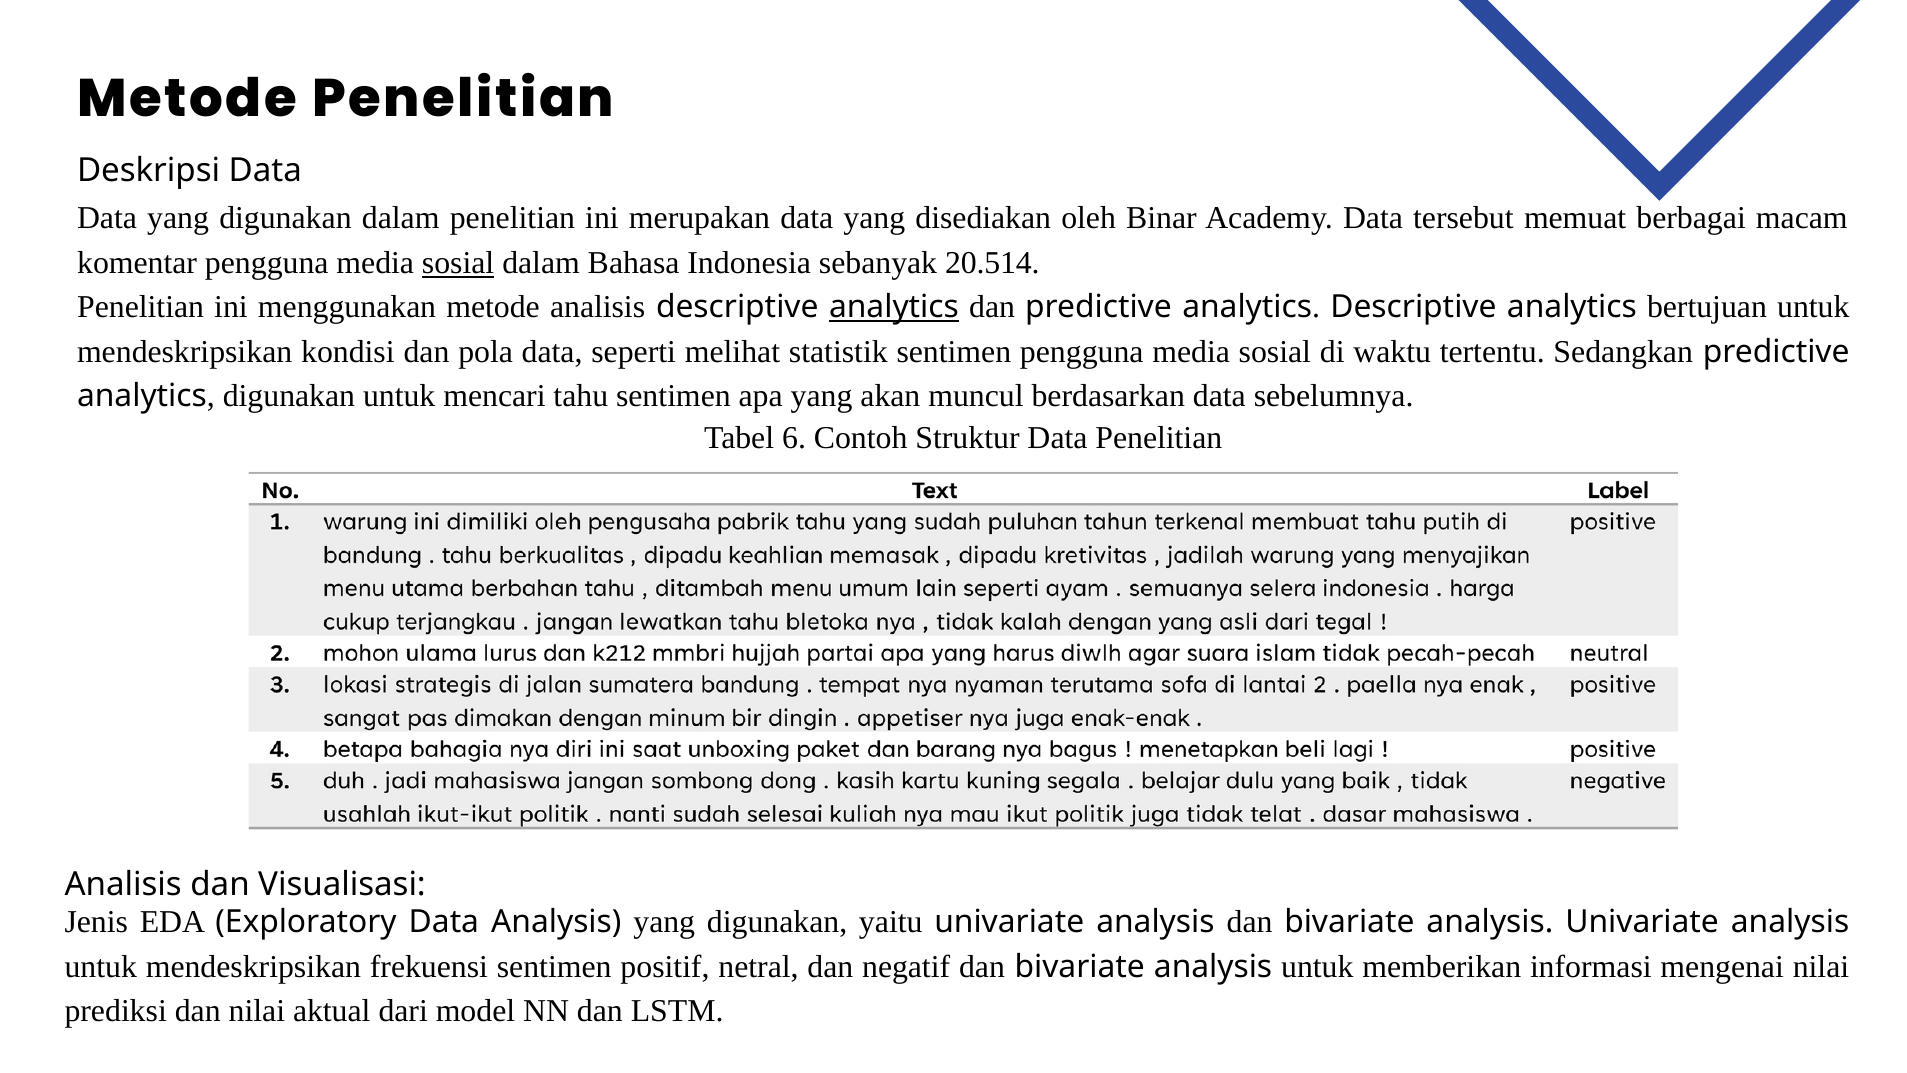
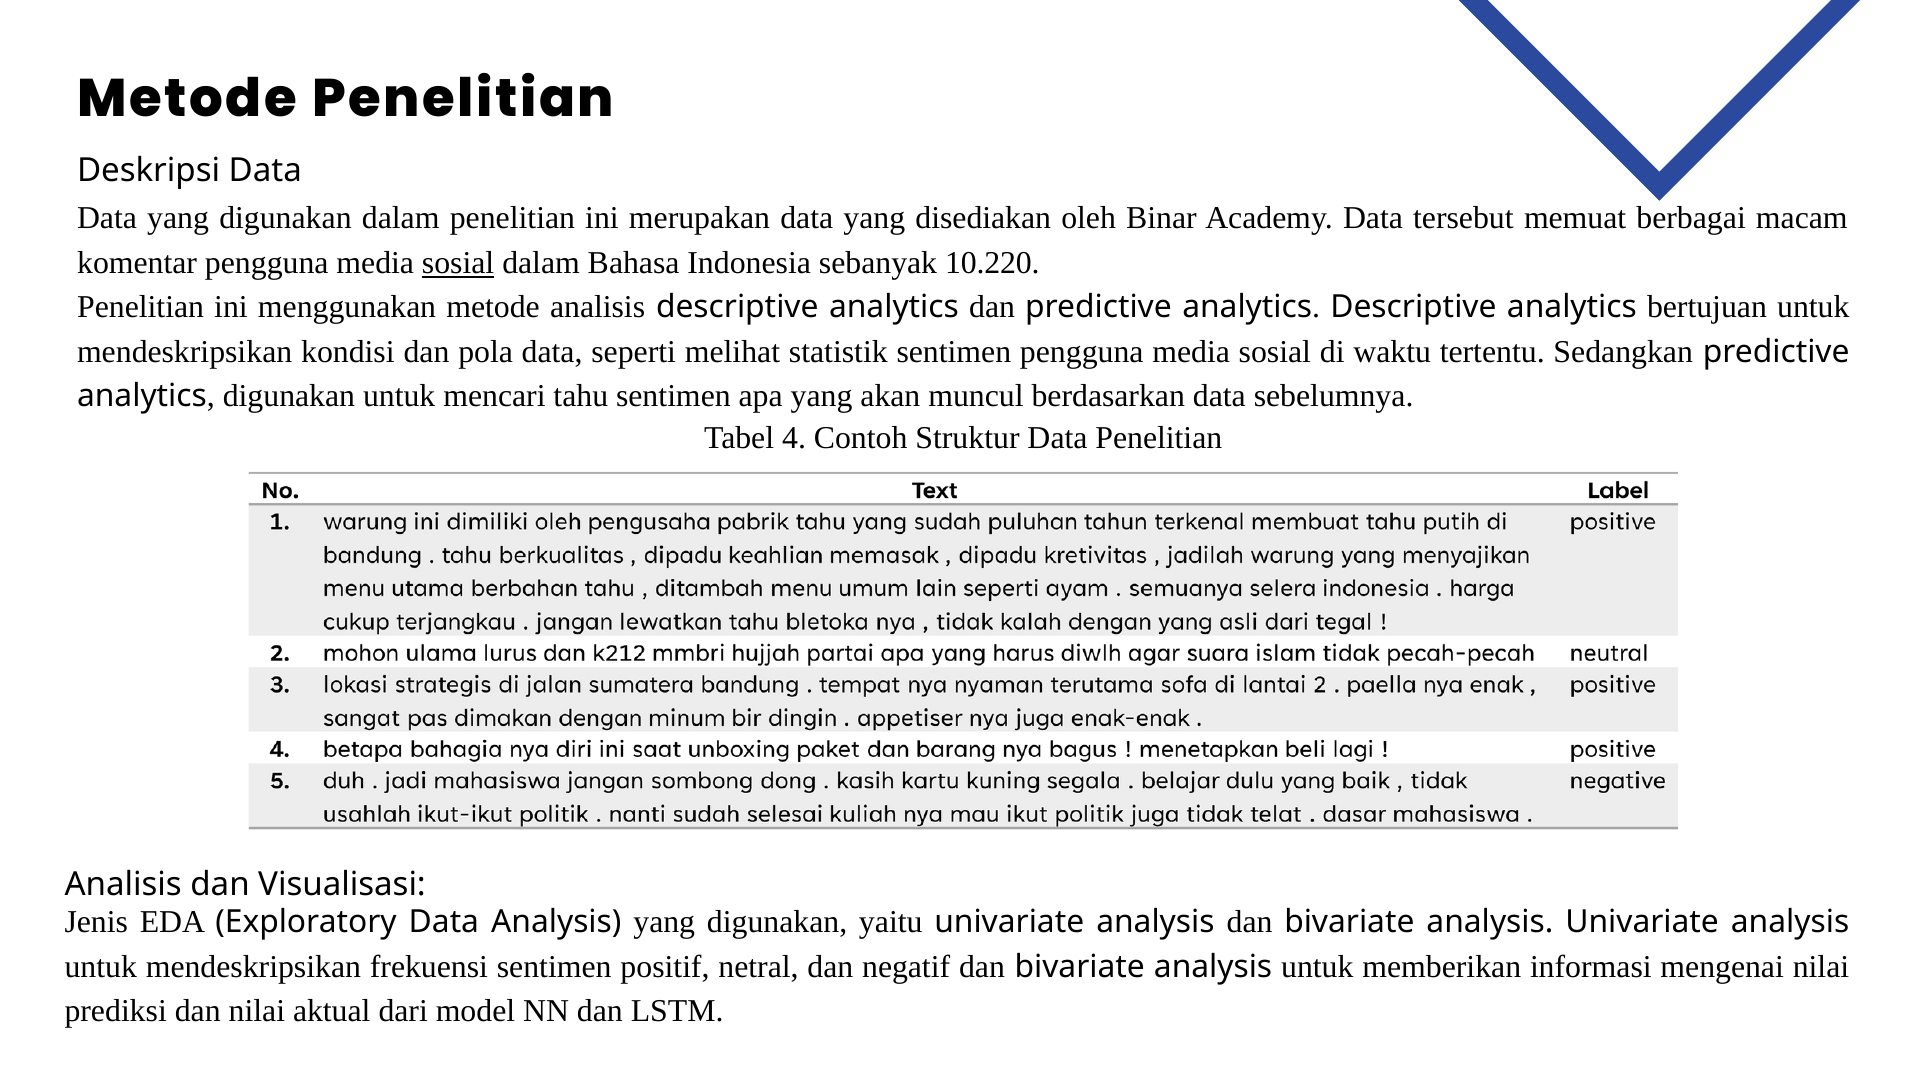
20.514: 20.514 -> 10.220
analytics at (894, 307) underline: present -> none
6: 6 -> 4
